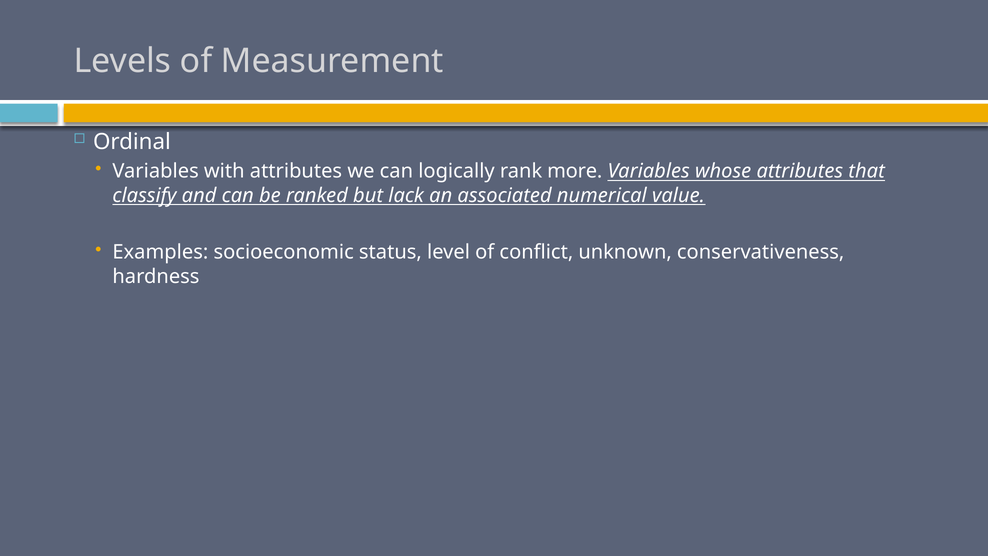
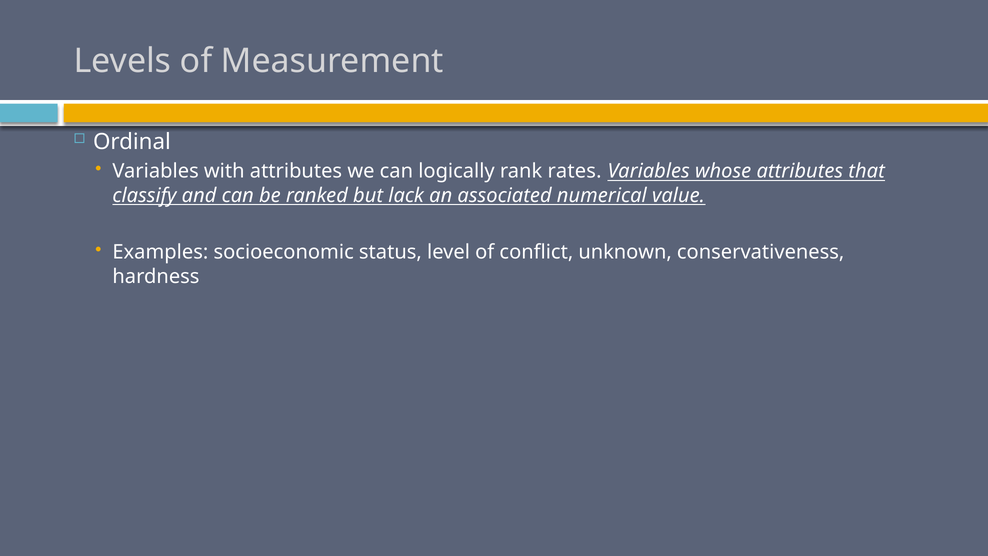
more: more -> rates
